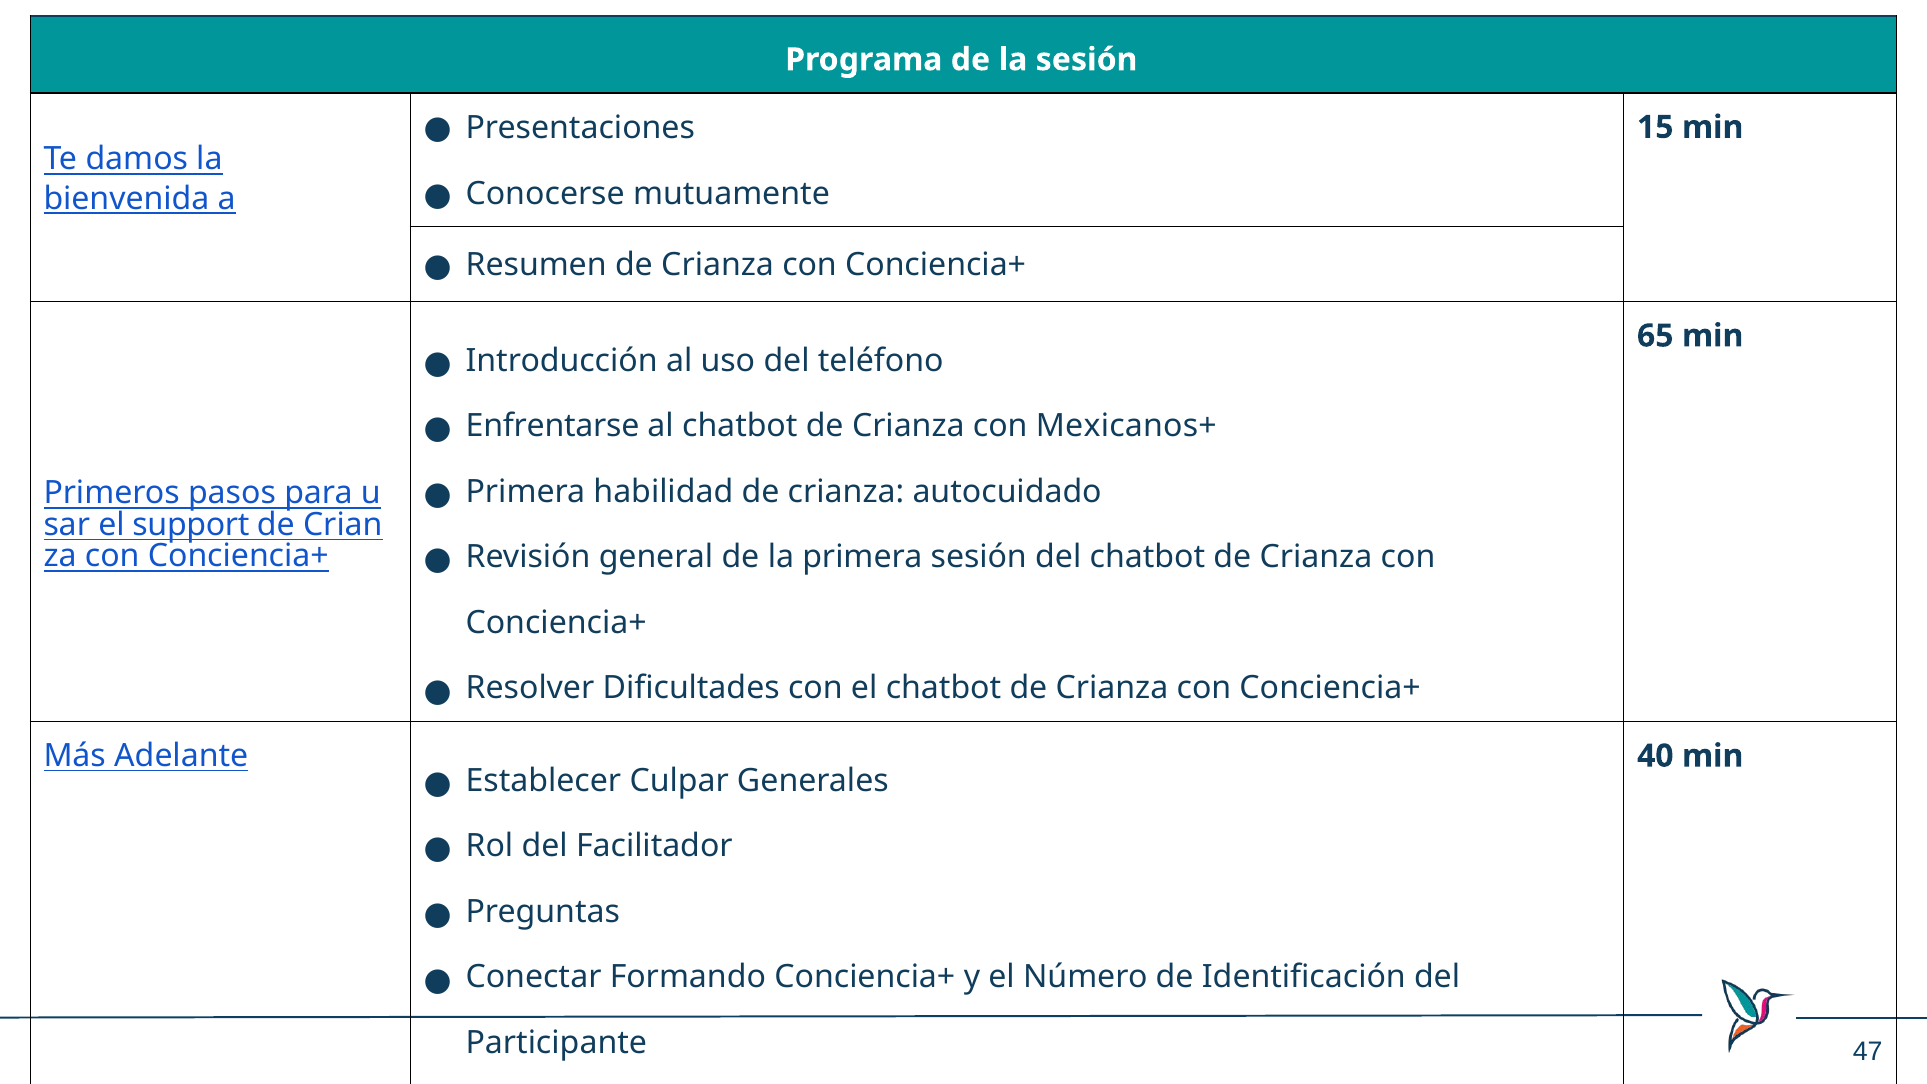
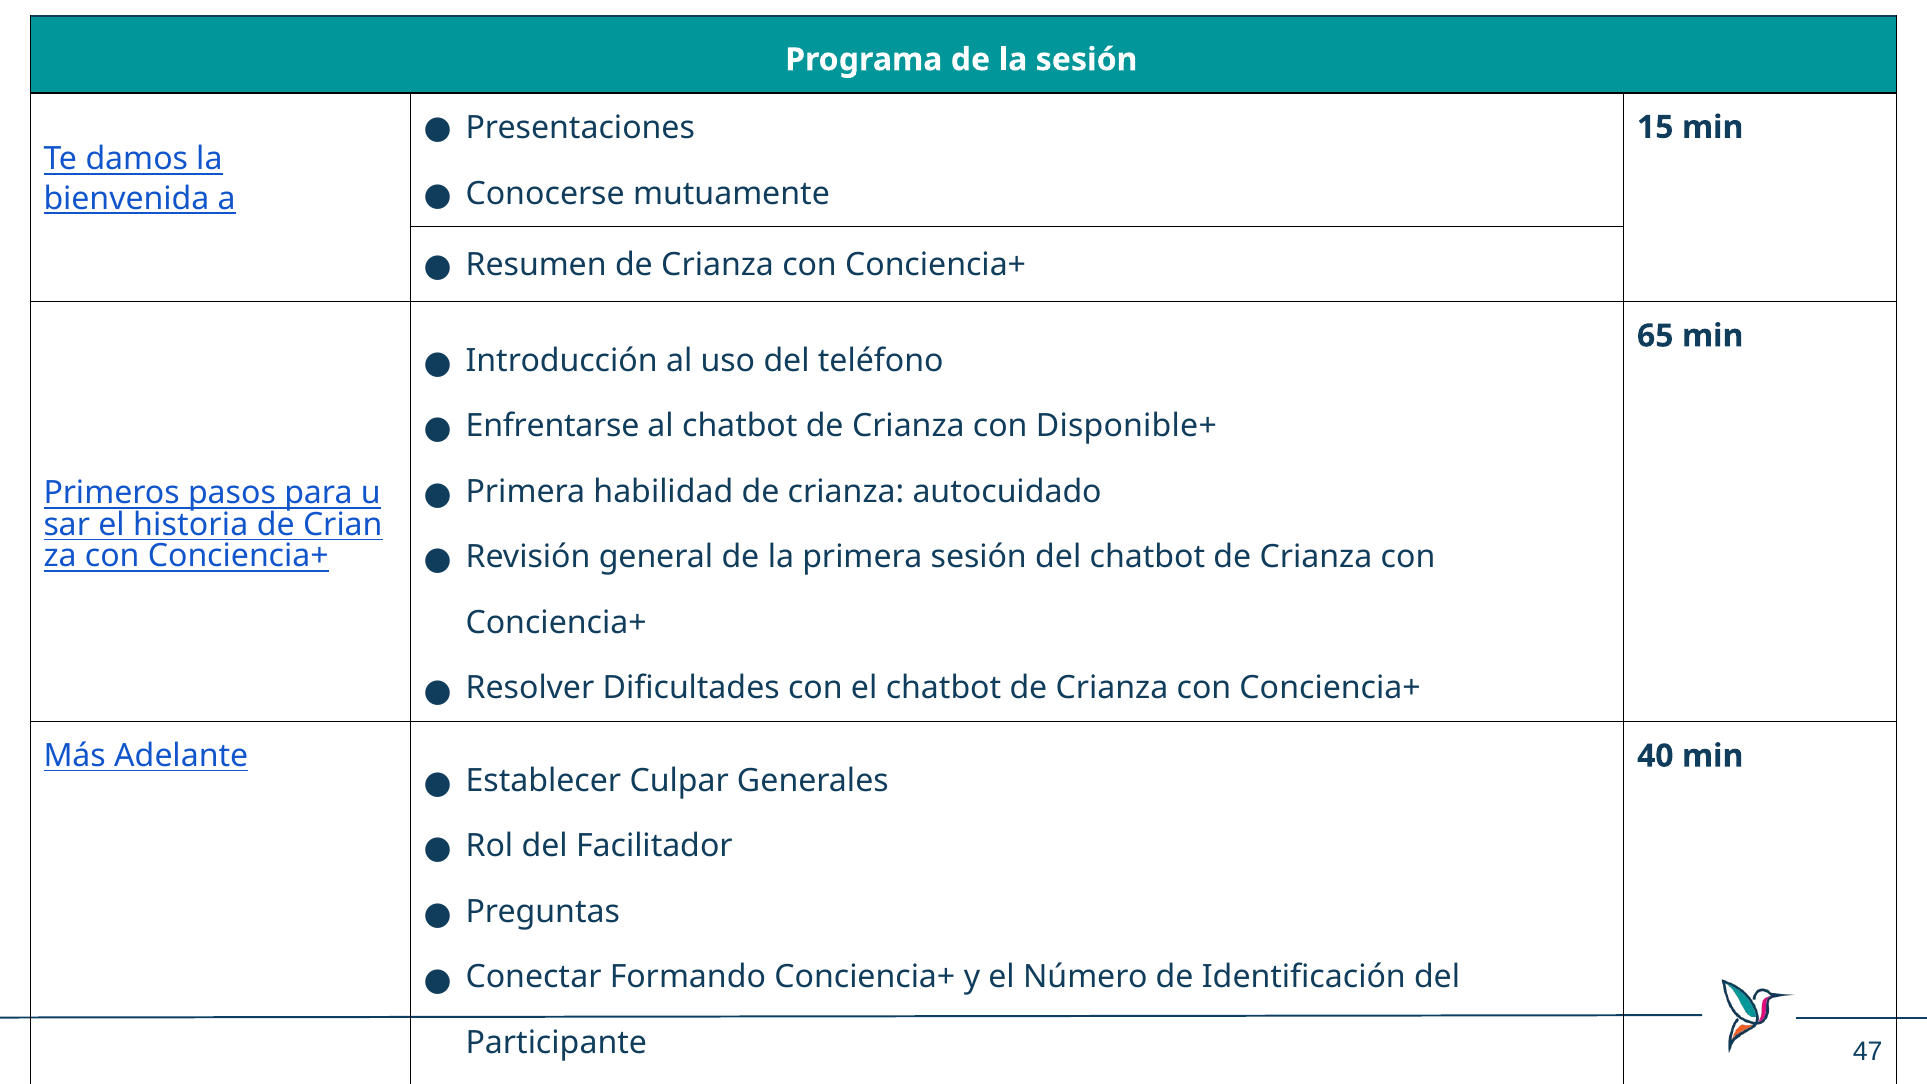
Mexicanos+: Mexicanos+ -> Disponible+
support: support -> historia
